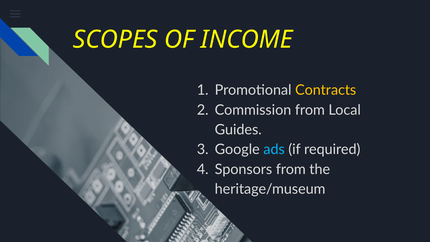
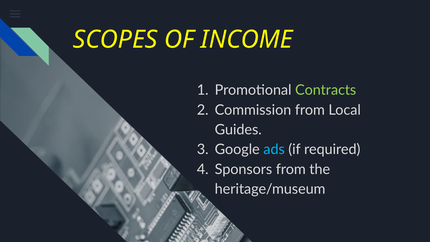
Contracts colour: yellow -> light green
